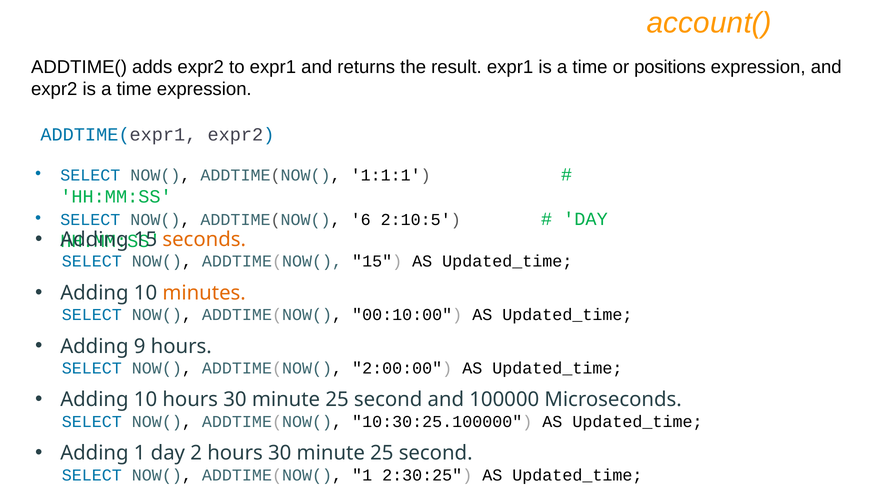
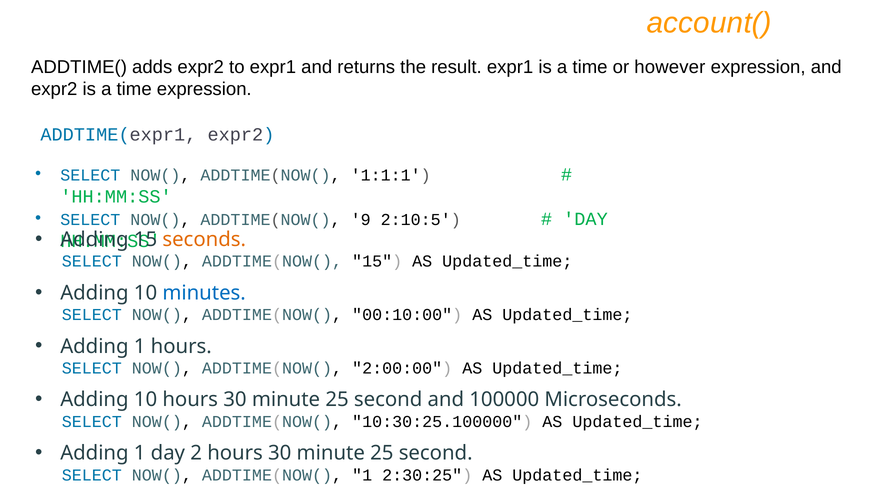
positions: positions -> however
6: 6 -> 9
minutes colour: orange -> blue
9 at (140, 346): 9 -> 1
